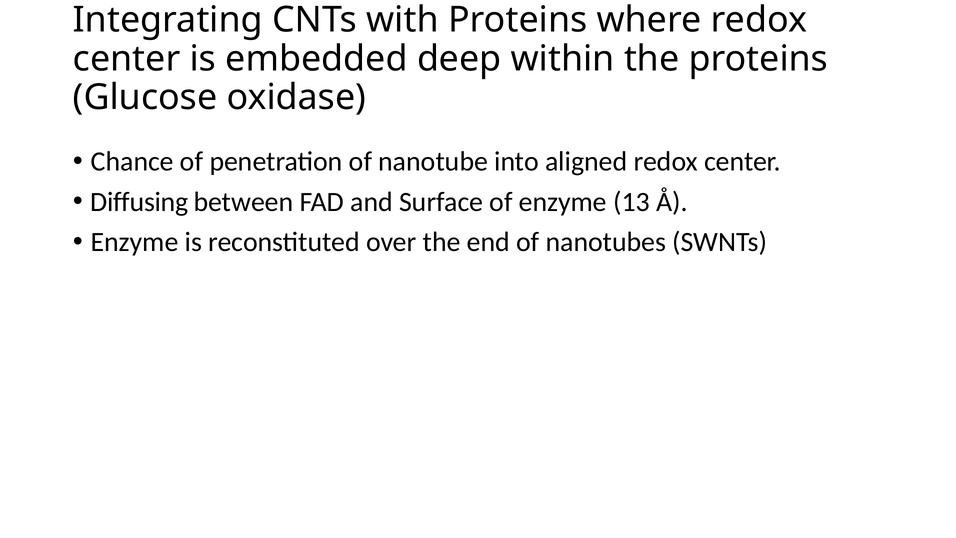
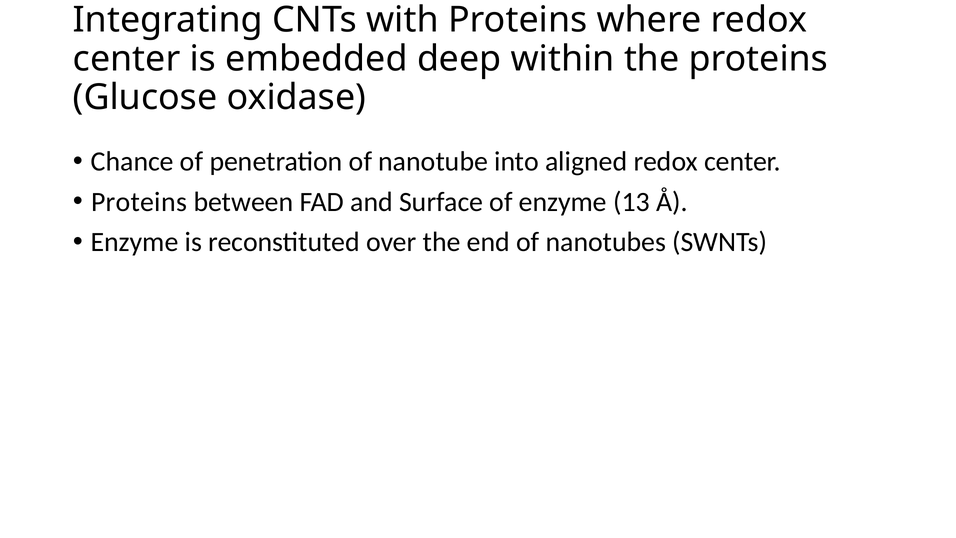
Diffusing at (139, 202): Diffusing -> Proteins
